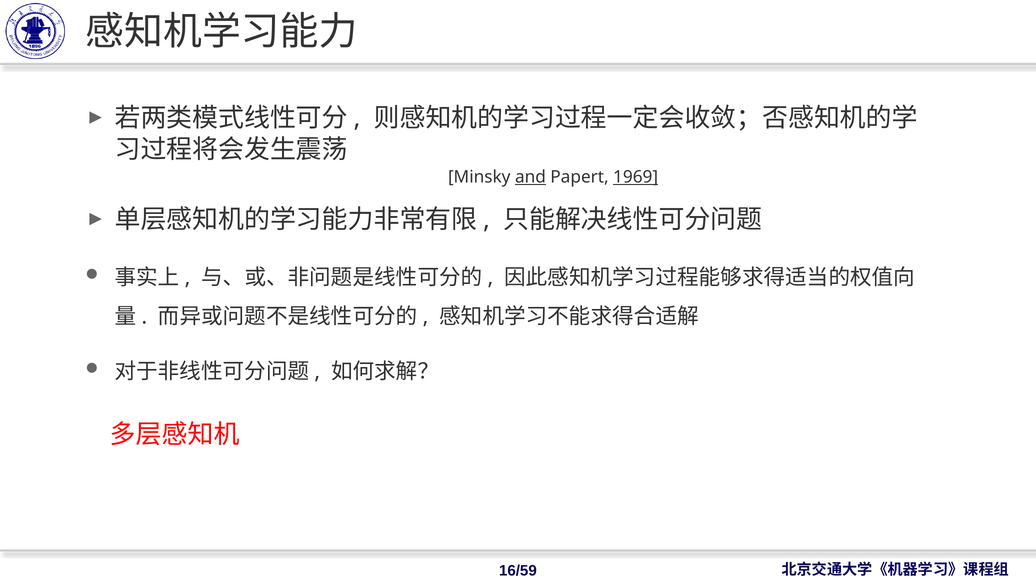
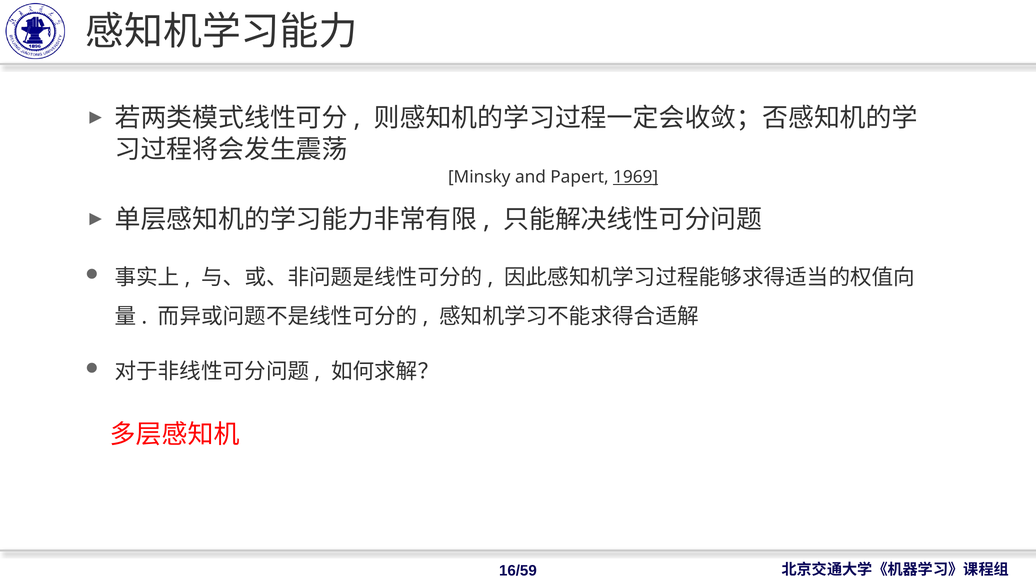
and underline: present -> none
